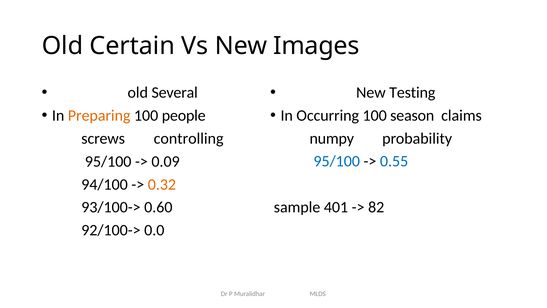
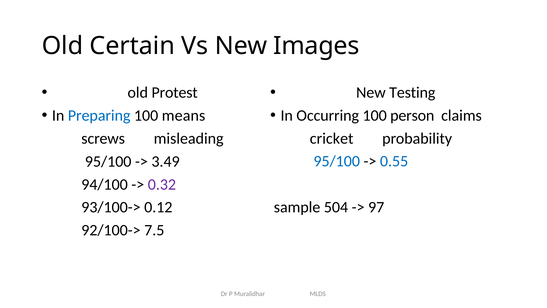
Several: Several -> Protest
season: season -> person
Preparing colour: orange -> blue
people: people -> means
numpy: numpy -> cricket
controlling: controlling -> misleading
0.09: 0.09 -> 3.49
0.32 colour: orange -> purple
401: 401 -> 504
82: 82 -> 97
0.60: 0.60 -> 0.12
0.0: 0.0 -> 7.5
